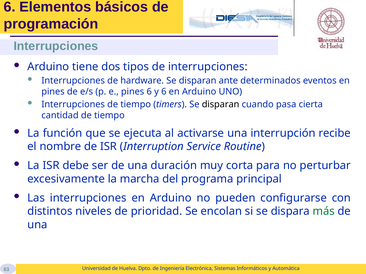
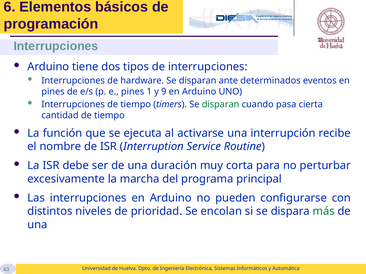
pines 6: 6 -> 1
y 6: 6 -> 9
disparan at (221, 105) colour: black -> green
